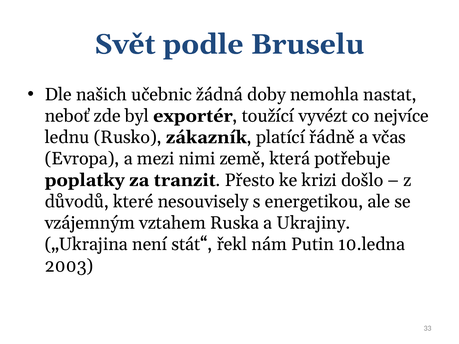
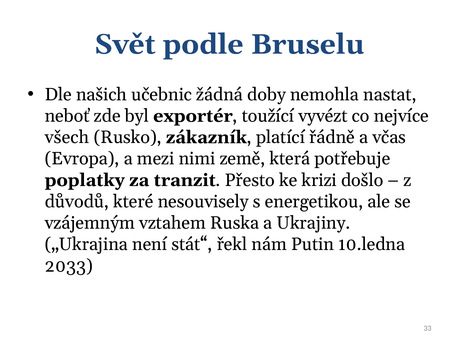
lednu: lednu -> všech
2003: 2003 -> 2033
